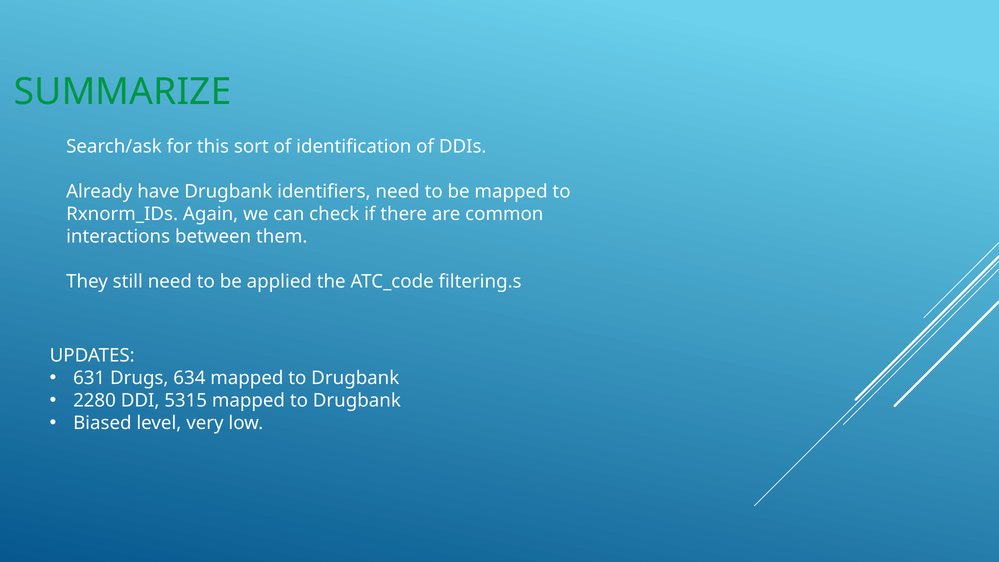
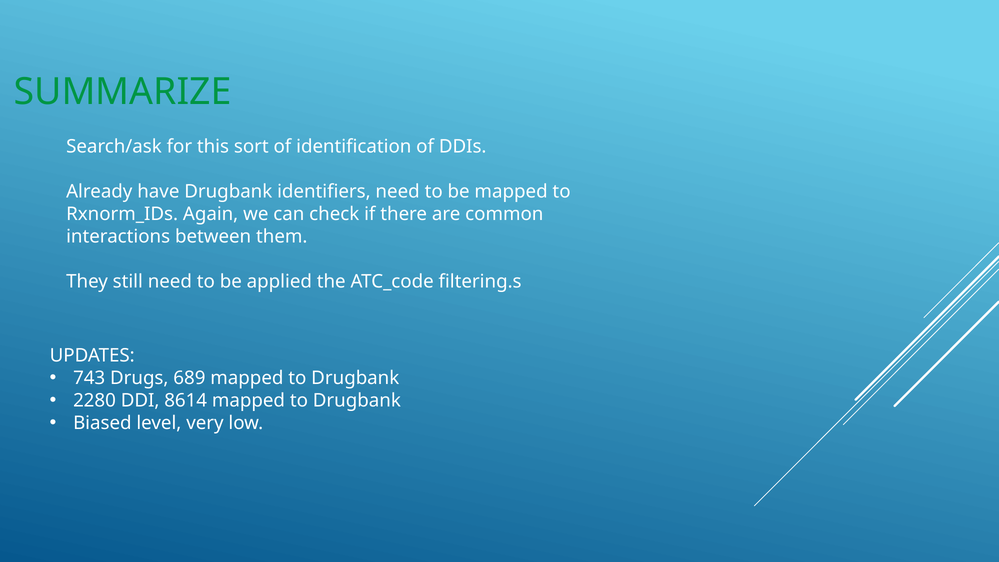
631: 631 -> 743
634: 634 -> 689
5315: 5315 -> 8614
